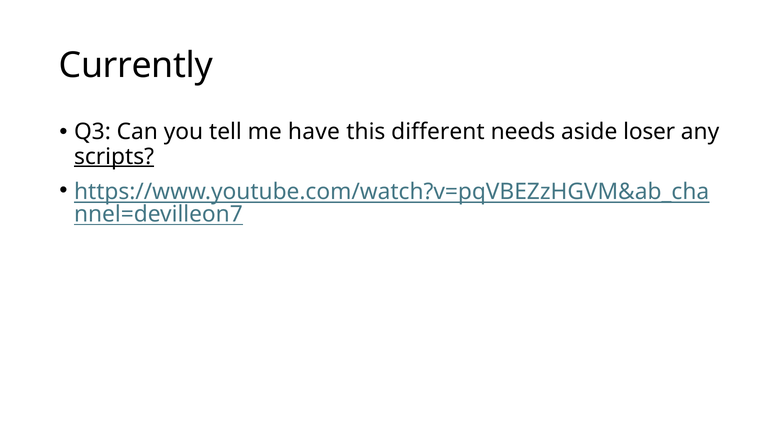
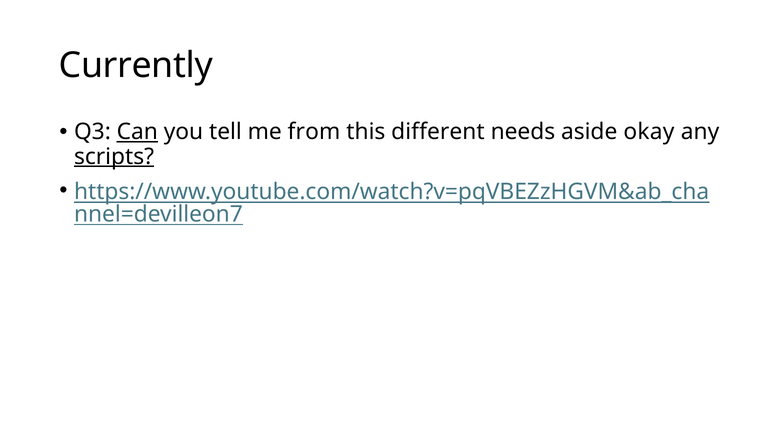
Can underline: none -> present
have: have -> from
loser: loser -> okay
